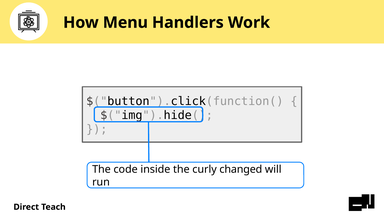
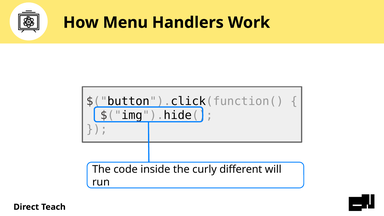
changed: changed -> different
